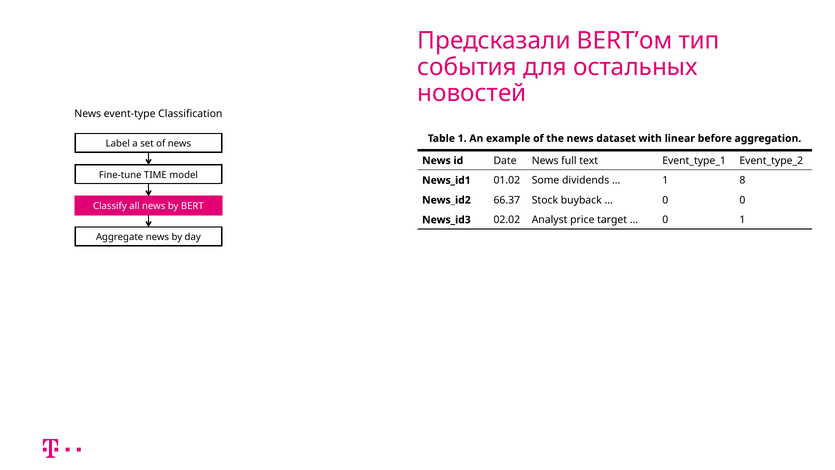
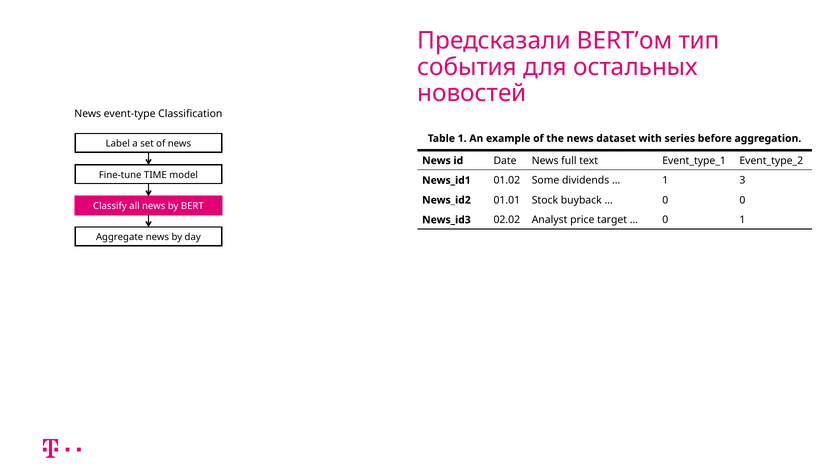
linear: linear -> series
8: 8 -> 3
66.37: 66.37 -> 01.01
